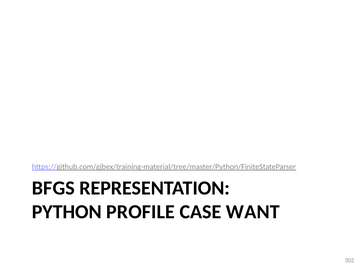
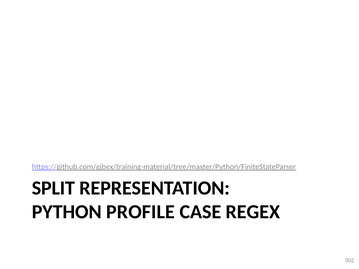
BFGS: BFGS -> SPLIT
WANT: WANT -> REGEX
